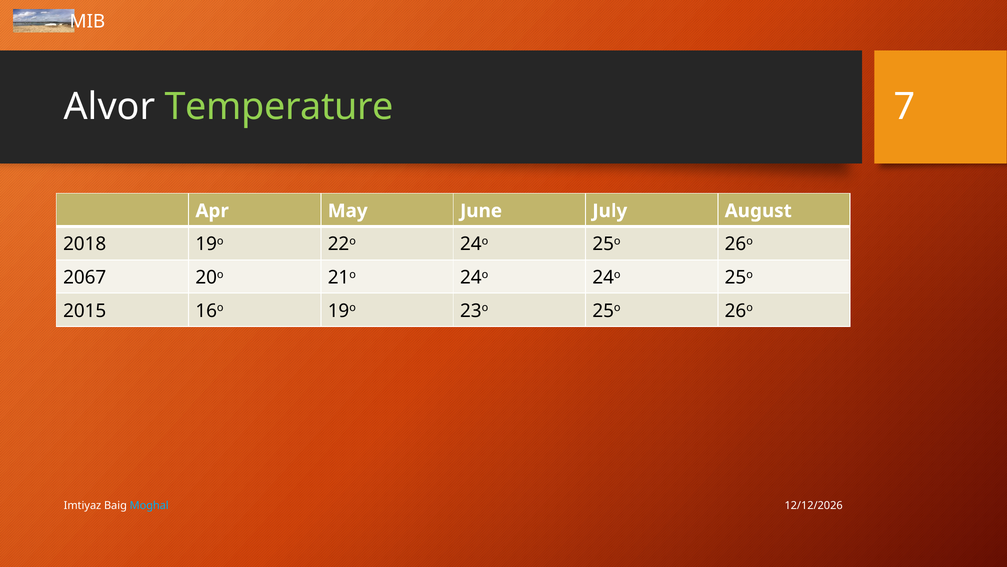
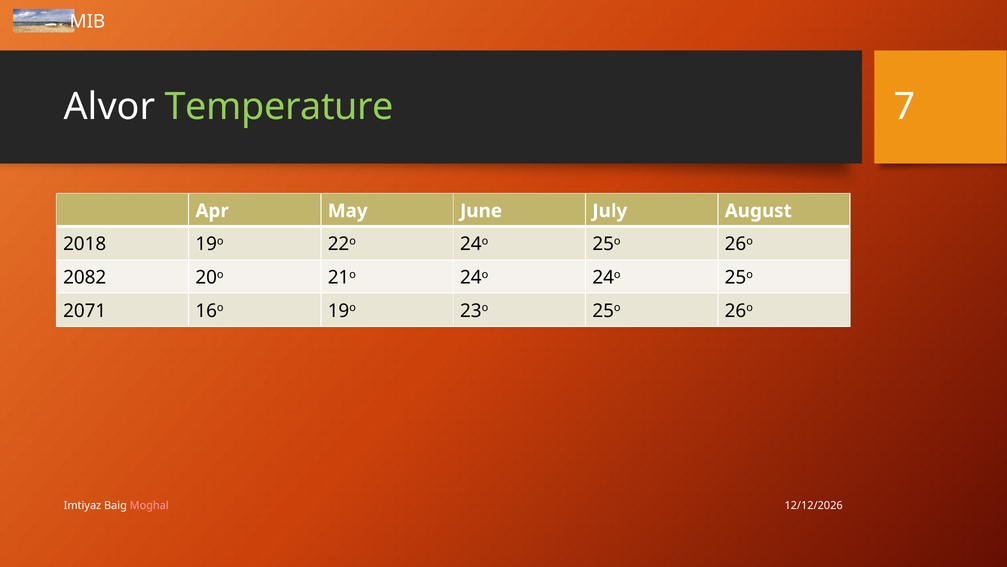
2067: 2067 -> 2082
2015: 2015 -> 2071
Moghal colour: light blue -> pink
